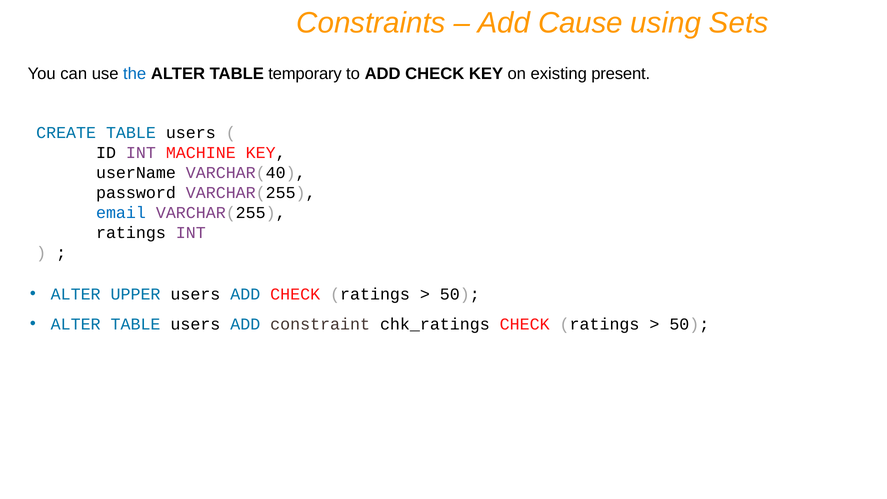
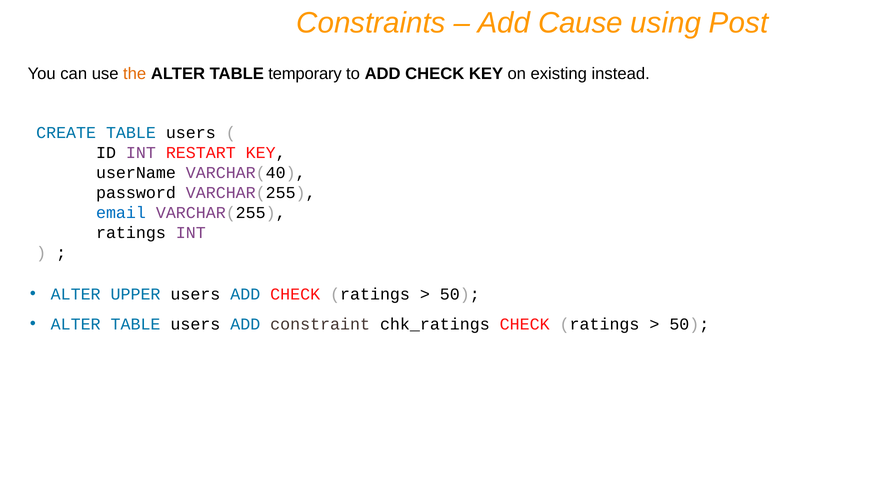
Sets: Sets -> Post
the colour: blue -> orange
present: present -> instead
MACHINE: MACHINE -> RESTART
